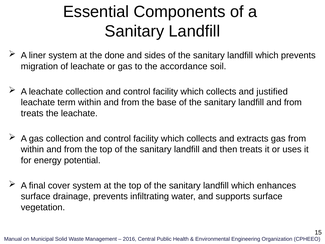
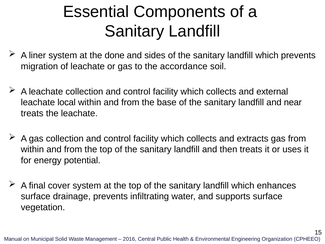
justified: justified -> external
term: term -> local
landfill and from: from -> near
